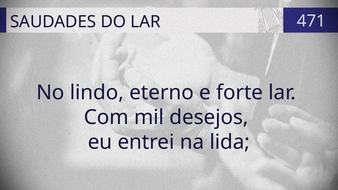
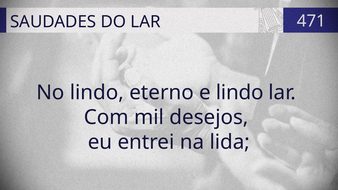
e forte: forte -> lindo
